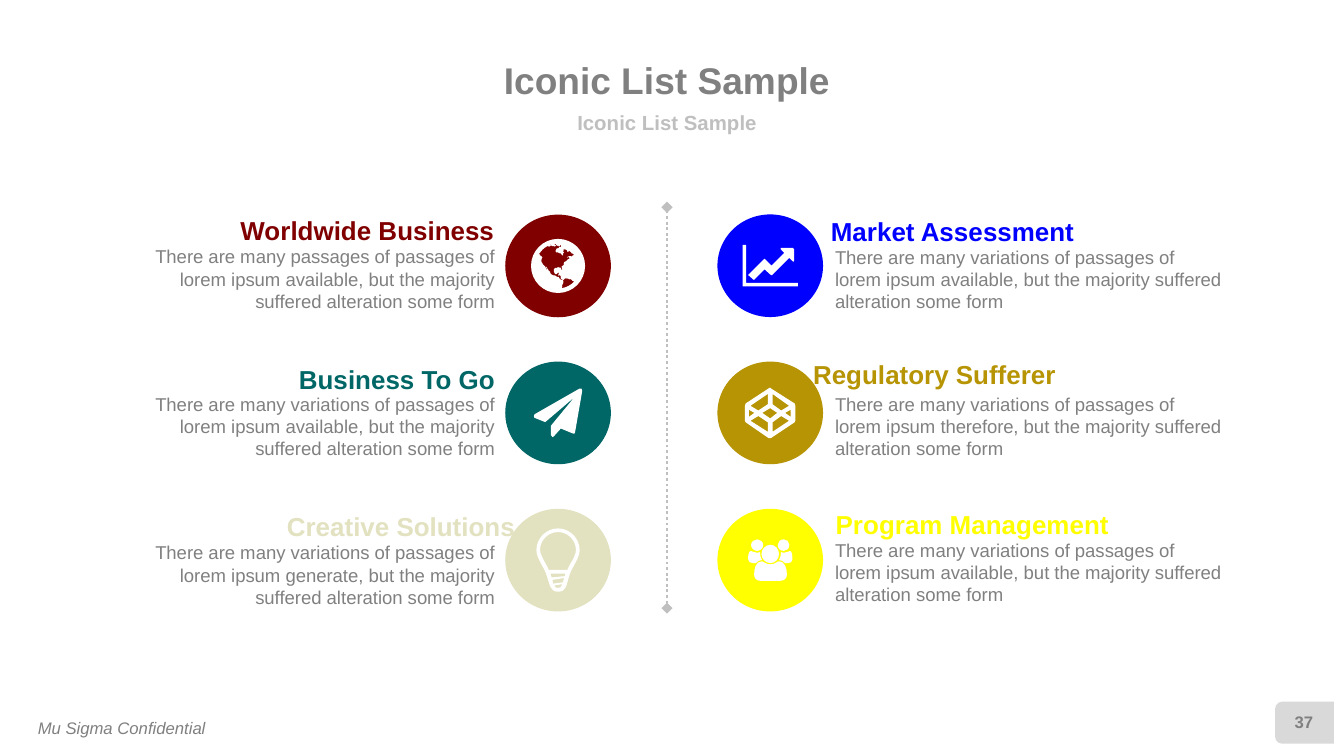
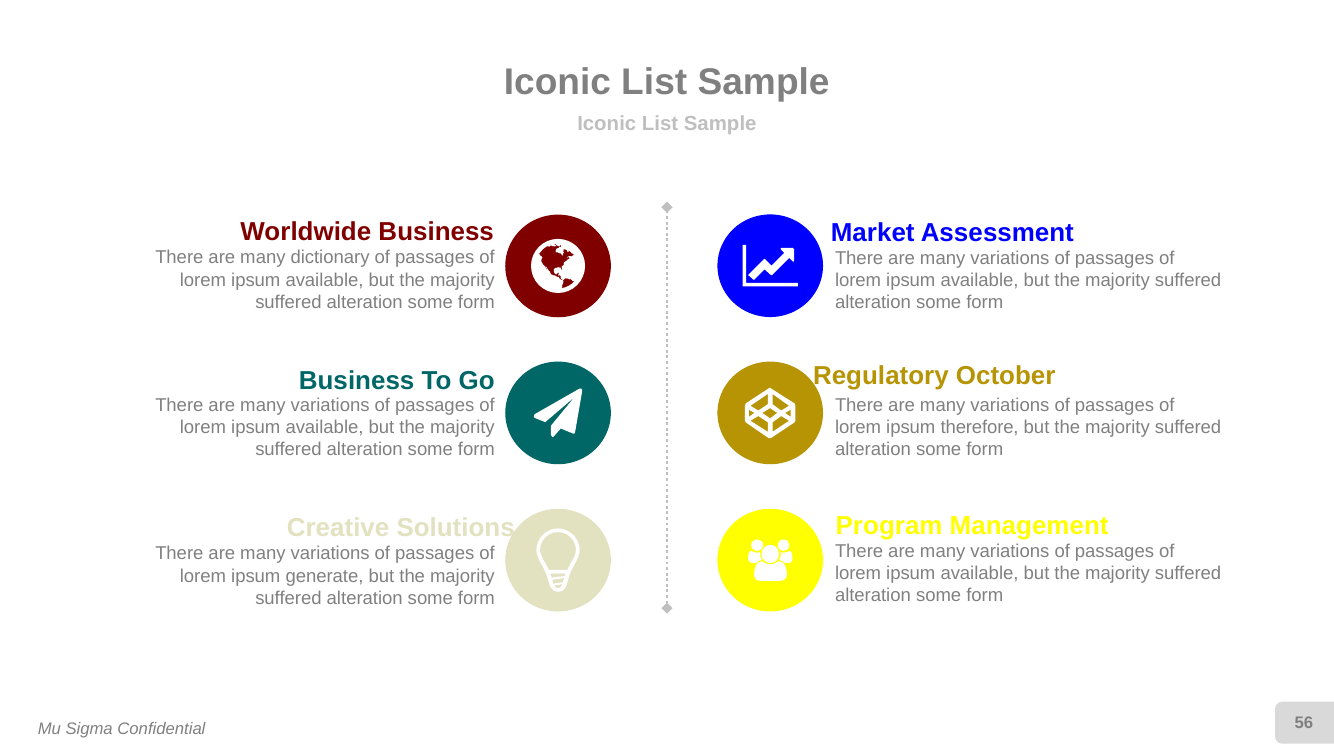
many passages: passages -> dictionary
Sufferer: Sufferer -> October
37: 37 -> 56
